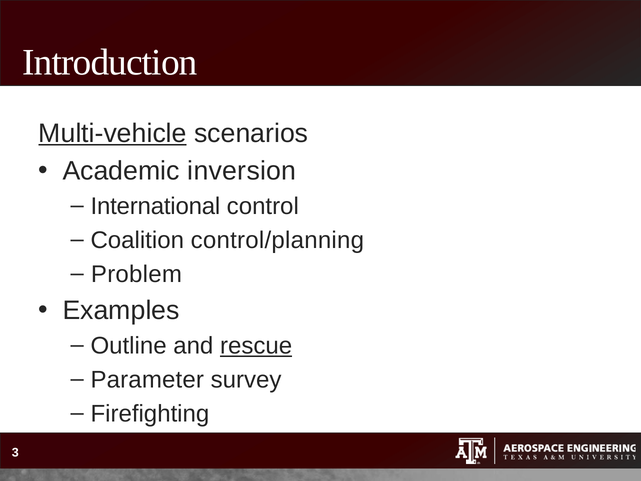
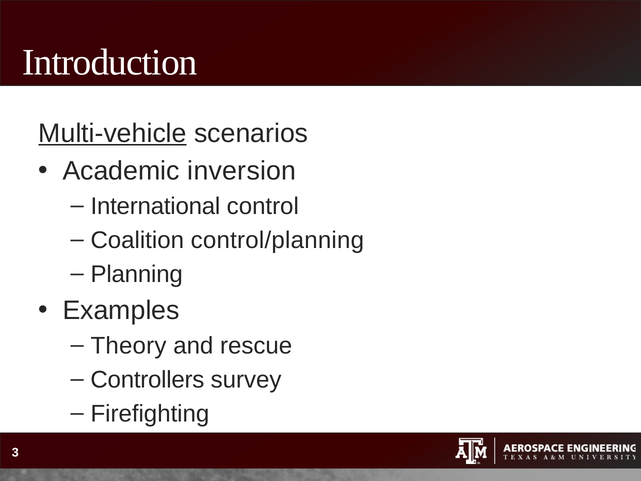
Problem: Problem -> Planning
Outline: Outline -> Theory
rescue underline: present -> none
Parameter: Parameter -> Controllers
